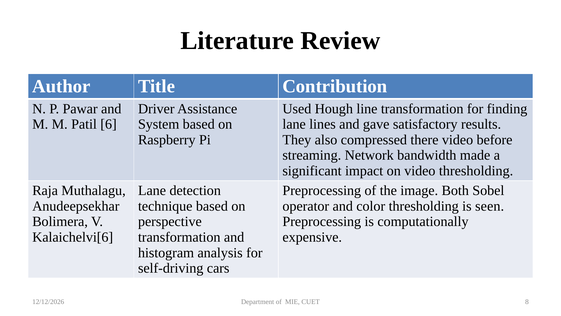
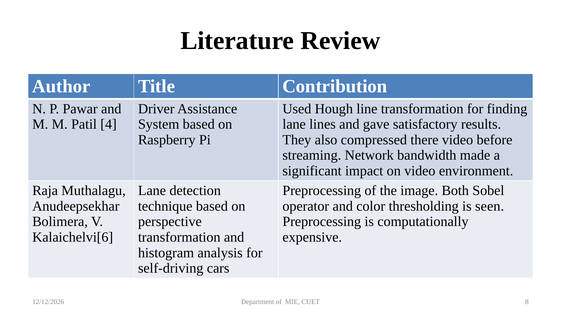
6: 6 -> 4
video thresholding: thresholding -> environment
